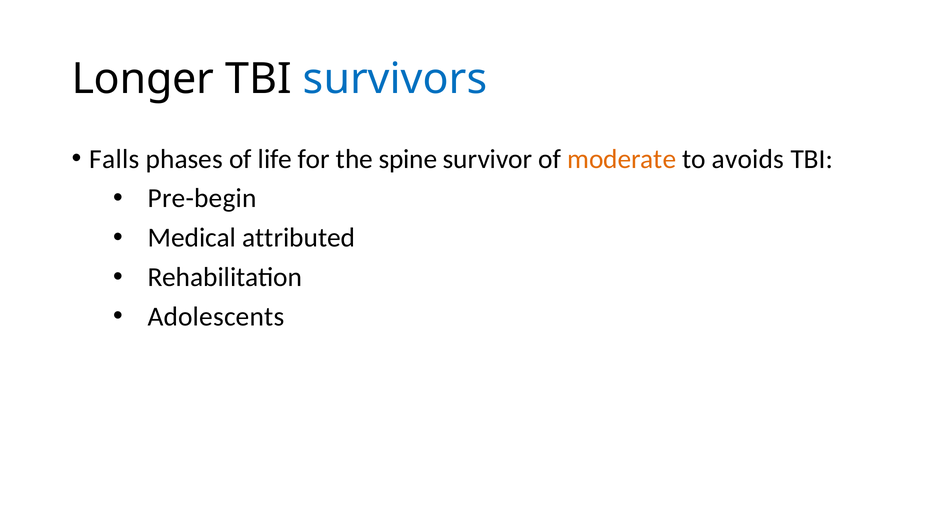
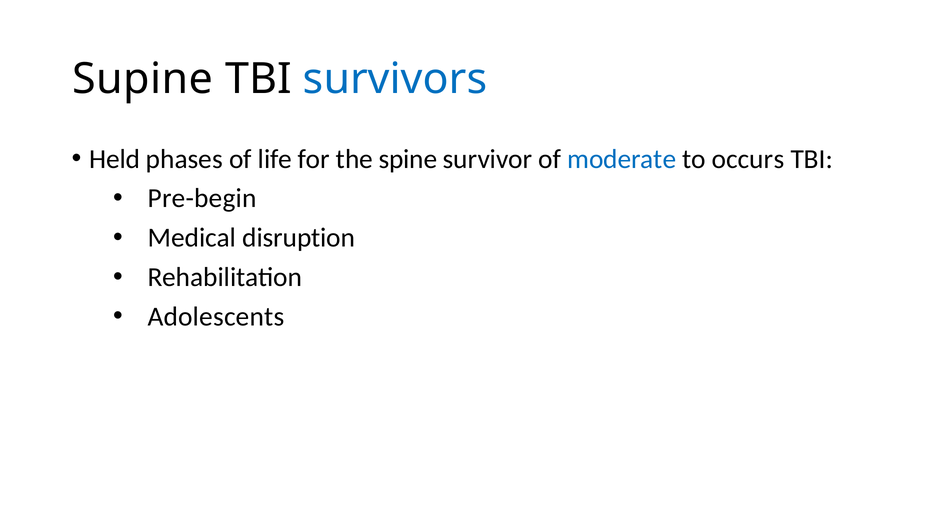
Longer: Longer -> Supine
Falls: Falls -> Held
moderate colour: orange -> blue
avoids: avoids -> occurs
attributed: attributed -> disruption
